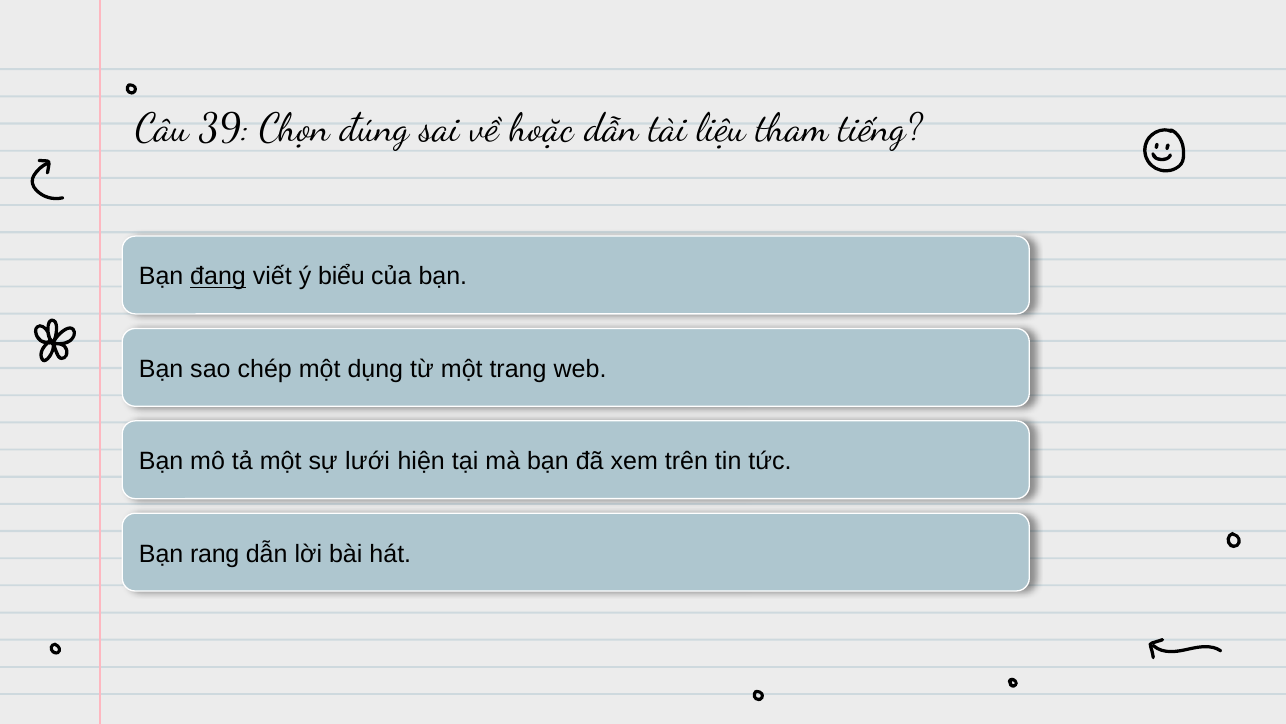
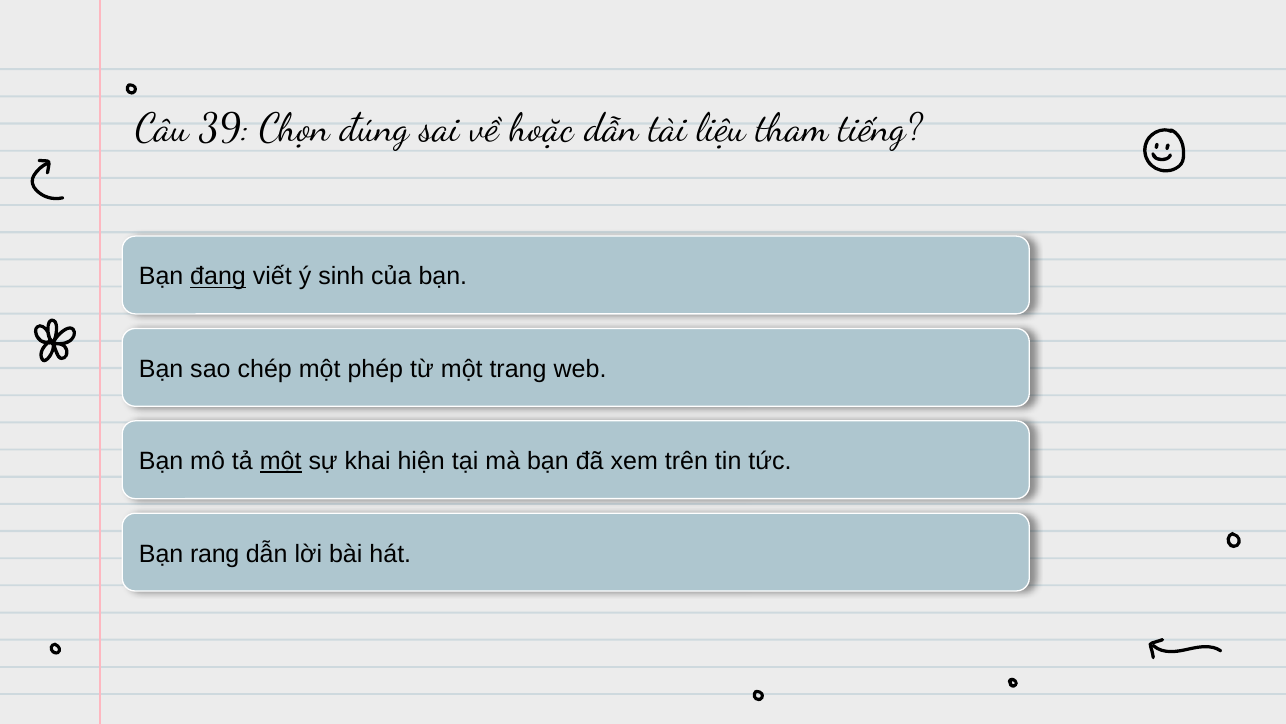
biểu: biểu -> sinh
dụng: dụng -> phép
một at (281, 461) underline: none -> present
lưới: lưới -> khai
